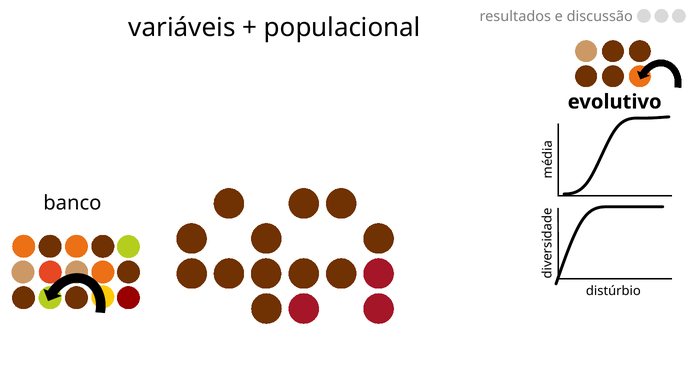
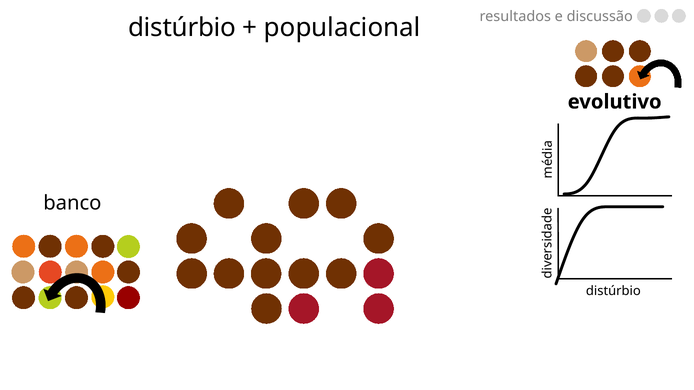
variáveis at (182, 27): variáveis -> distúrbio
